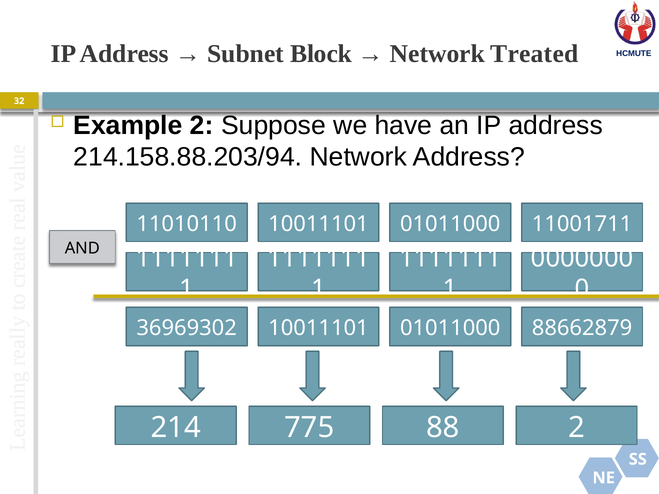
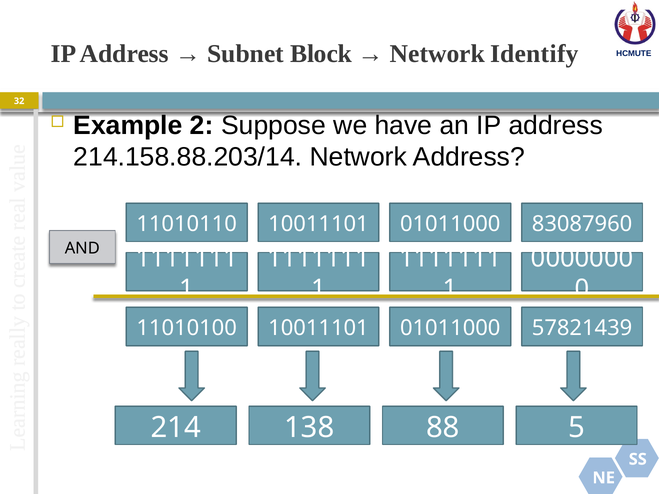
Treated: Treated -> Identify
214.158.88.203/94: 214.158.88.203/94 -> 214.158.88.203/14
11001711: 11001711 -> 83087960
36969302: 36969302 -> 11010100
88662879: 88662879 -> 57821439
775: 775 -> 138
88 2: 2 -> 5
